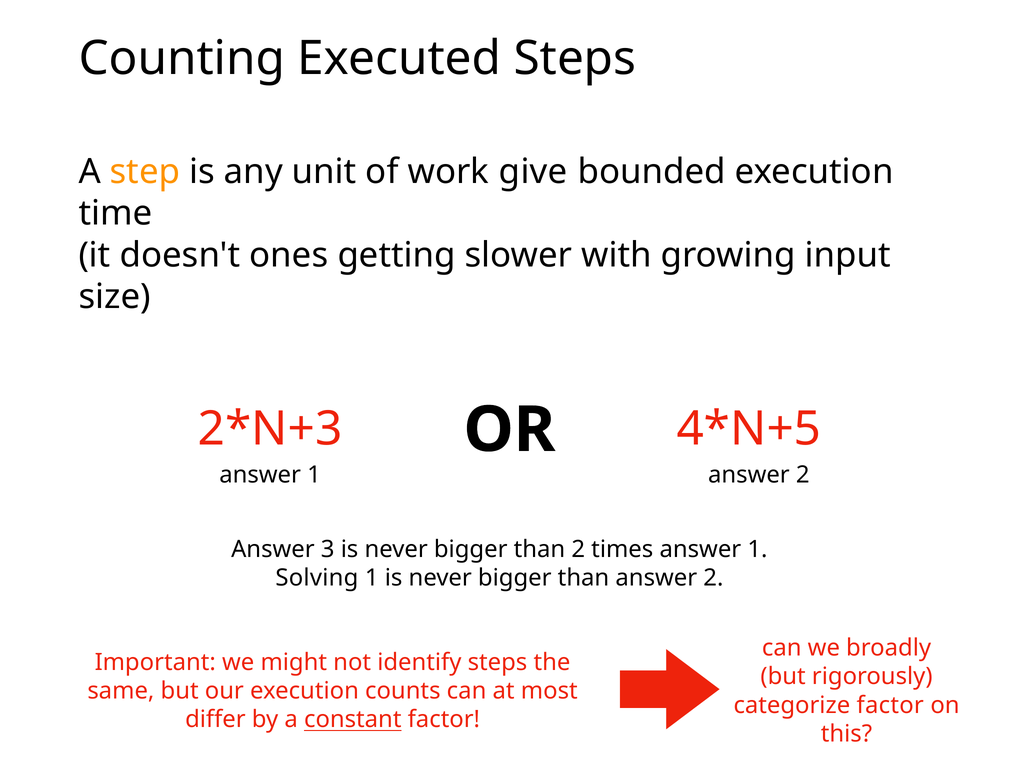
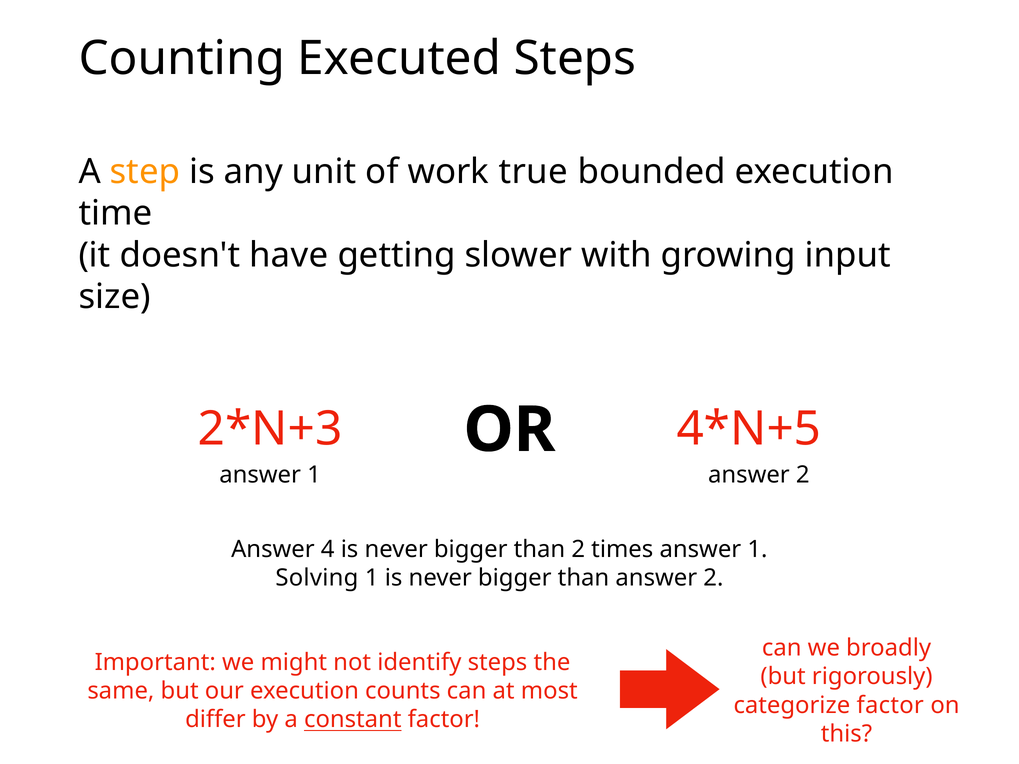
give: give -> true
ones: ones -> have
3: 3 -> 4
